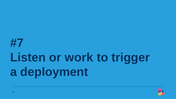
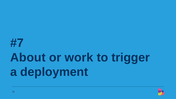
Listen: Listen -> About
